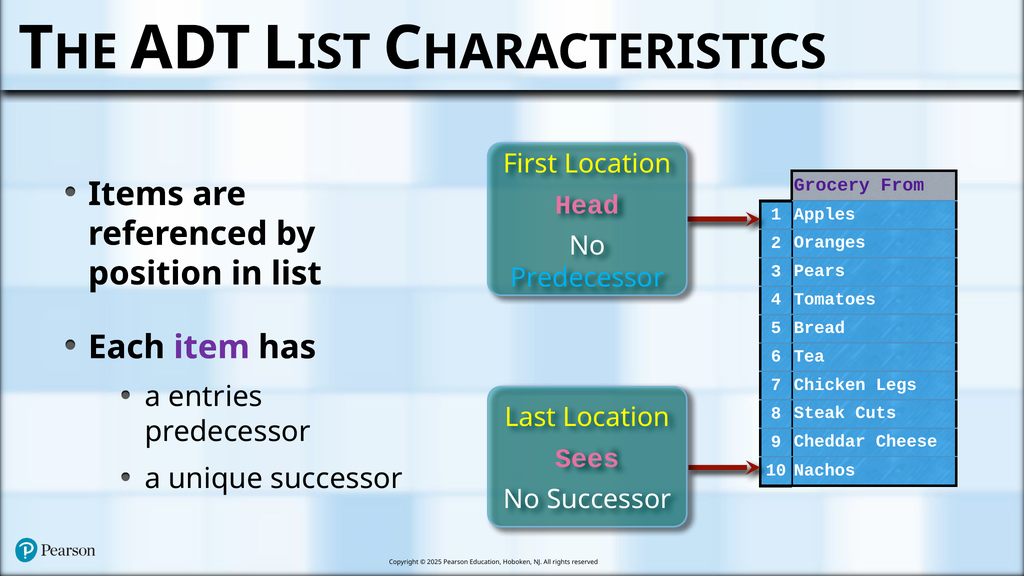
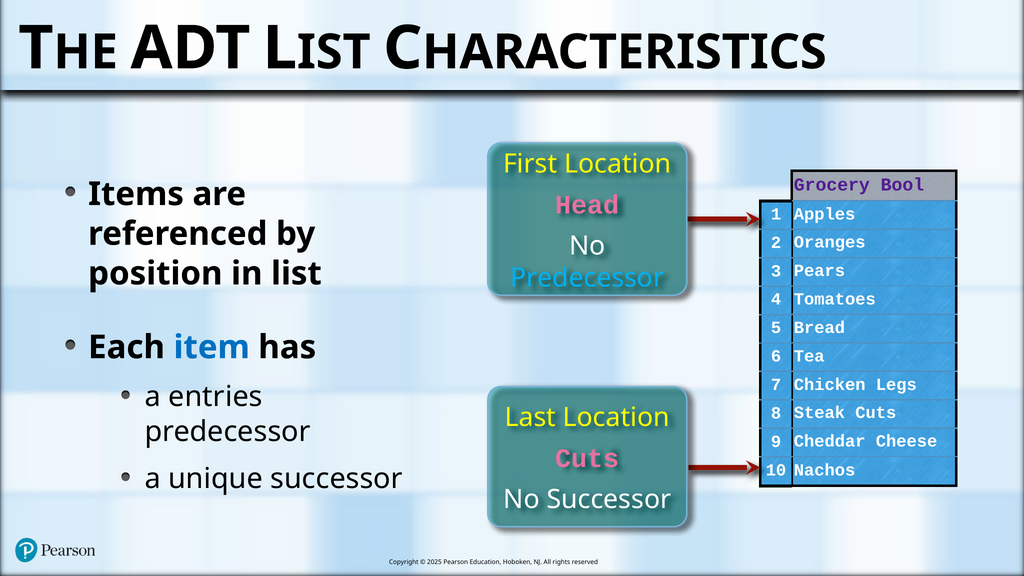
From: From -> Bool
item colour: purple -> blue
Sees at (587, 459): Sees -> Cuts
